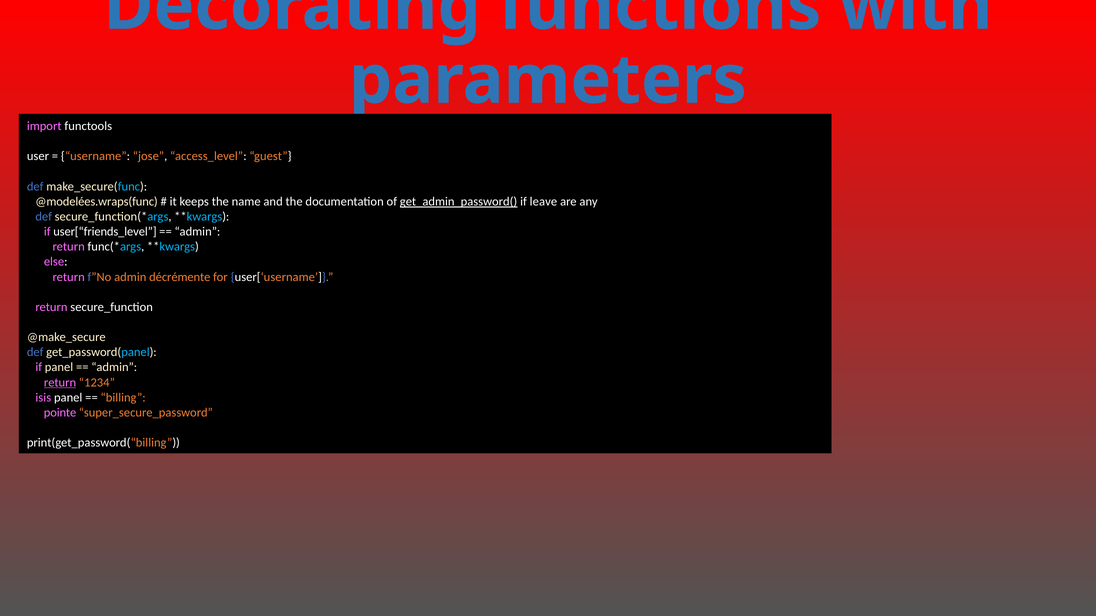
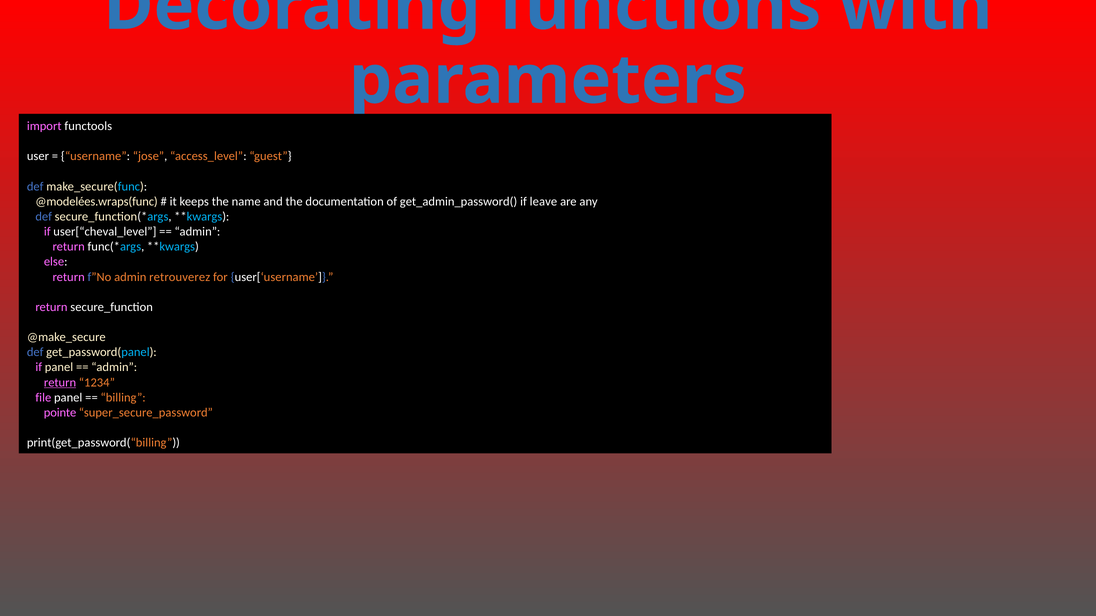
get_admin_password( underline: present -> none
user[“friends_level: user[“friends_level -> user[“cheval_level
décrémente: décrémente -> retrouverez
isis: isis -> file
